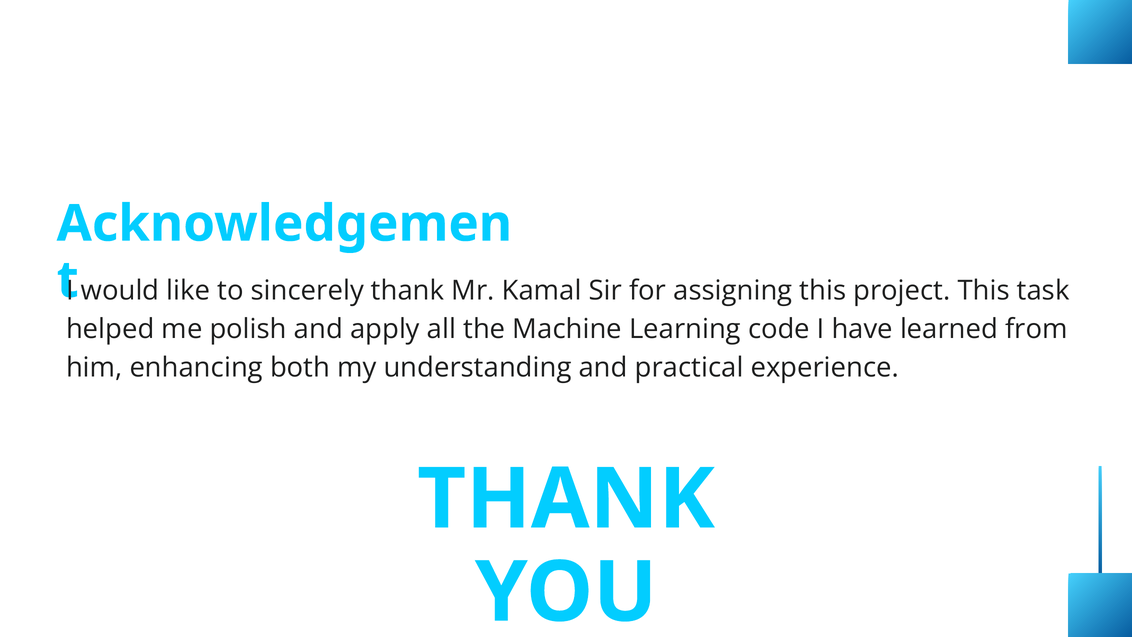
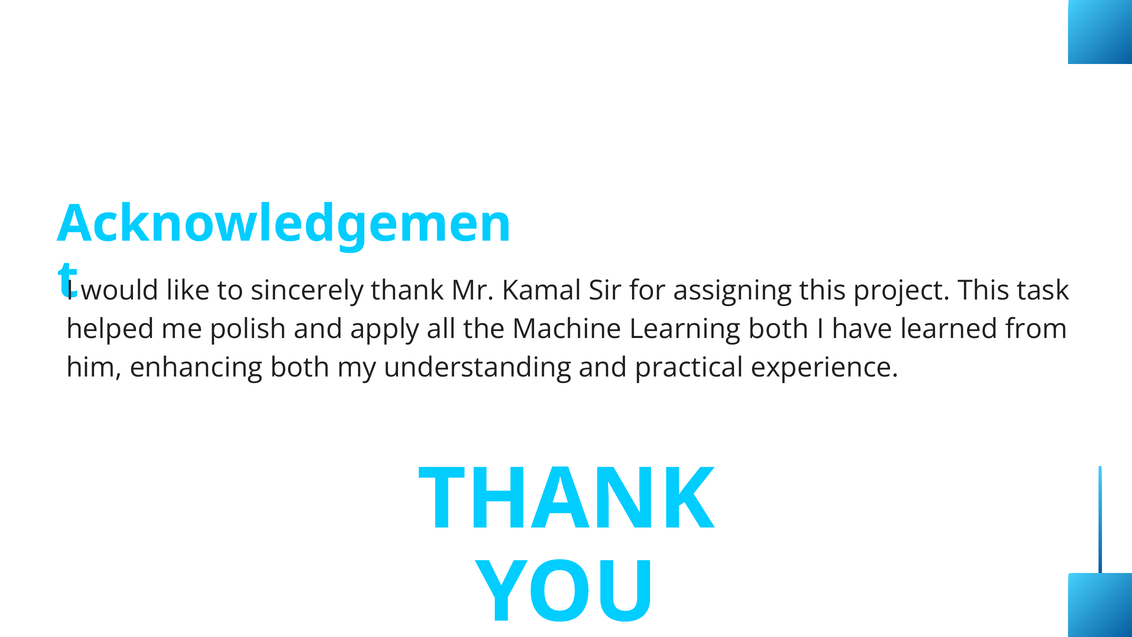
Learning code: code -> both
